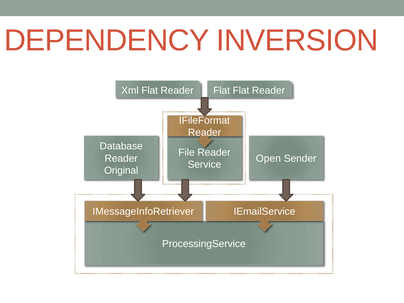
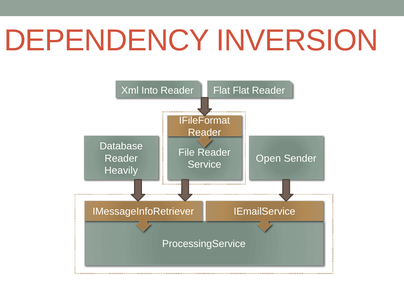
Xml Flat: Flat -> Into
Original: Original -> Heavily
